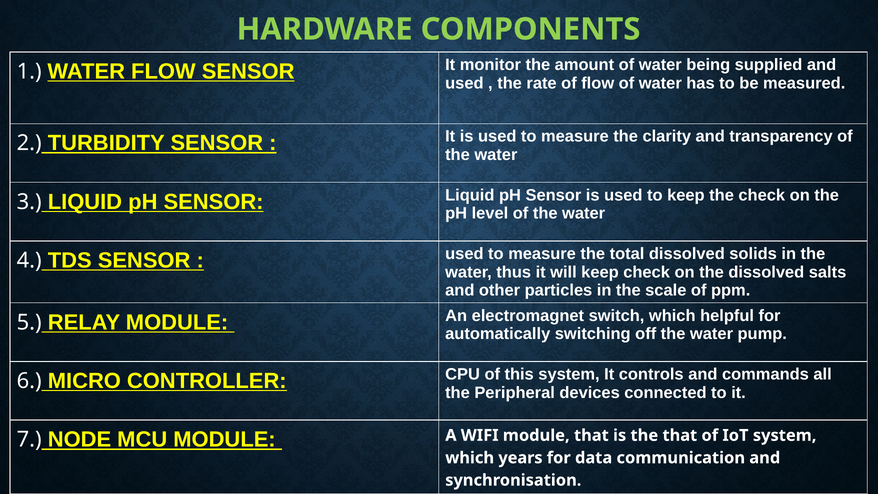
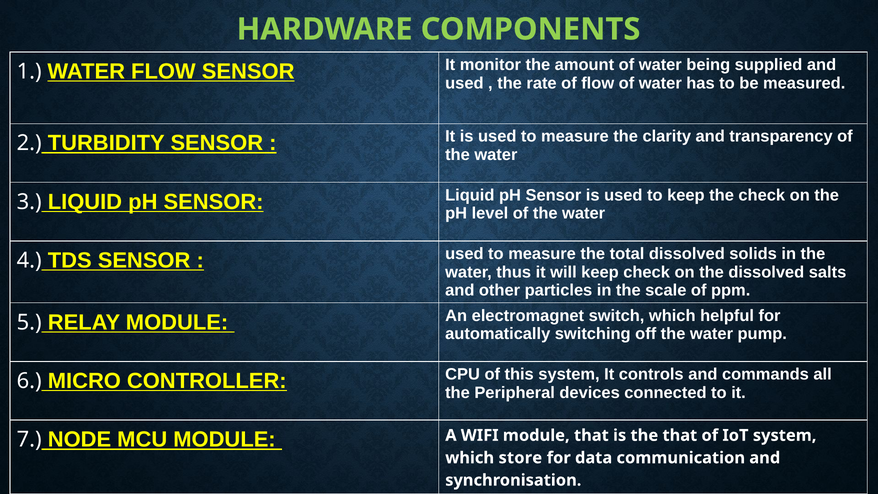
years: years -> store
